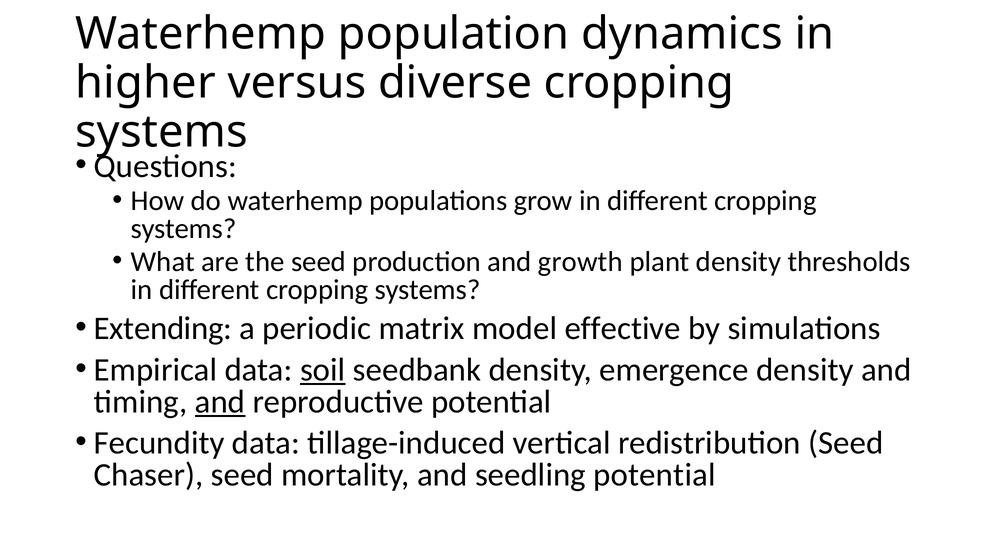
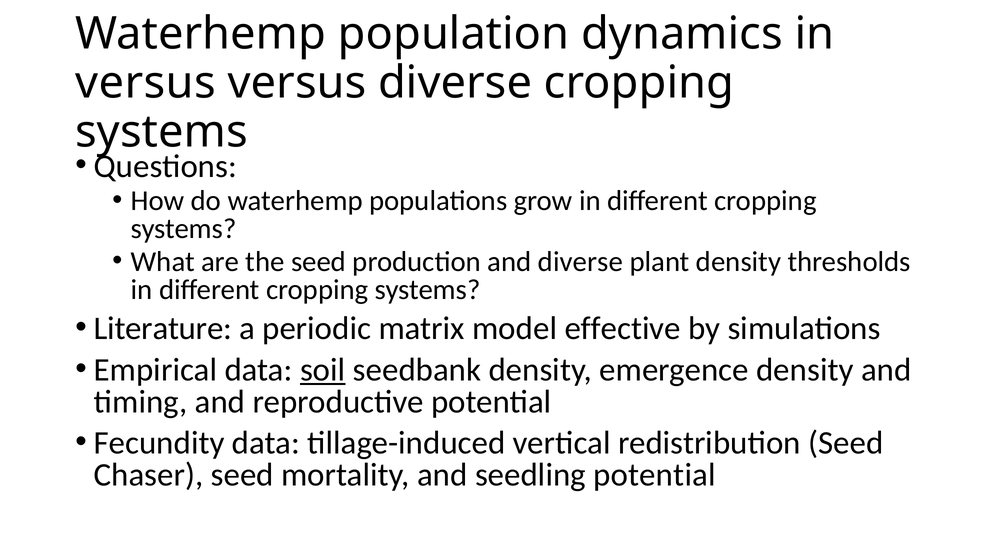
higher at (146, 83): higher -> versus
and growth: growth -> diverse
Extending: Extending -> Literature
and at (220, 402) underline: present -> none
